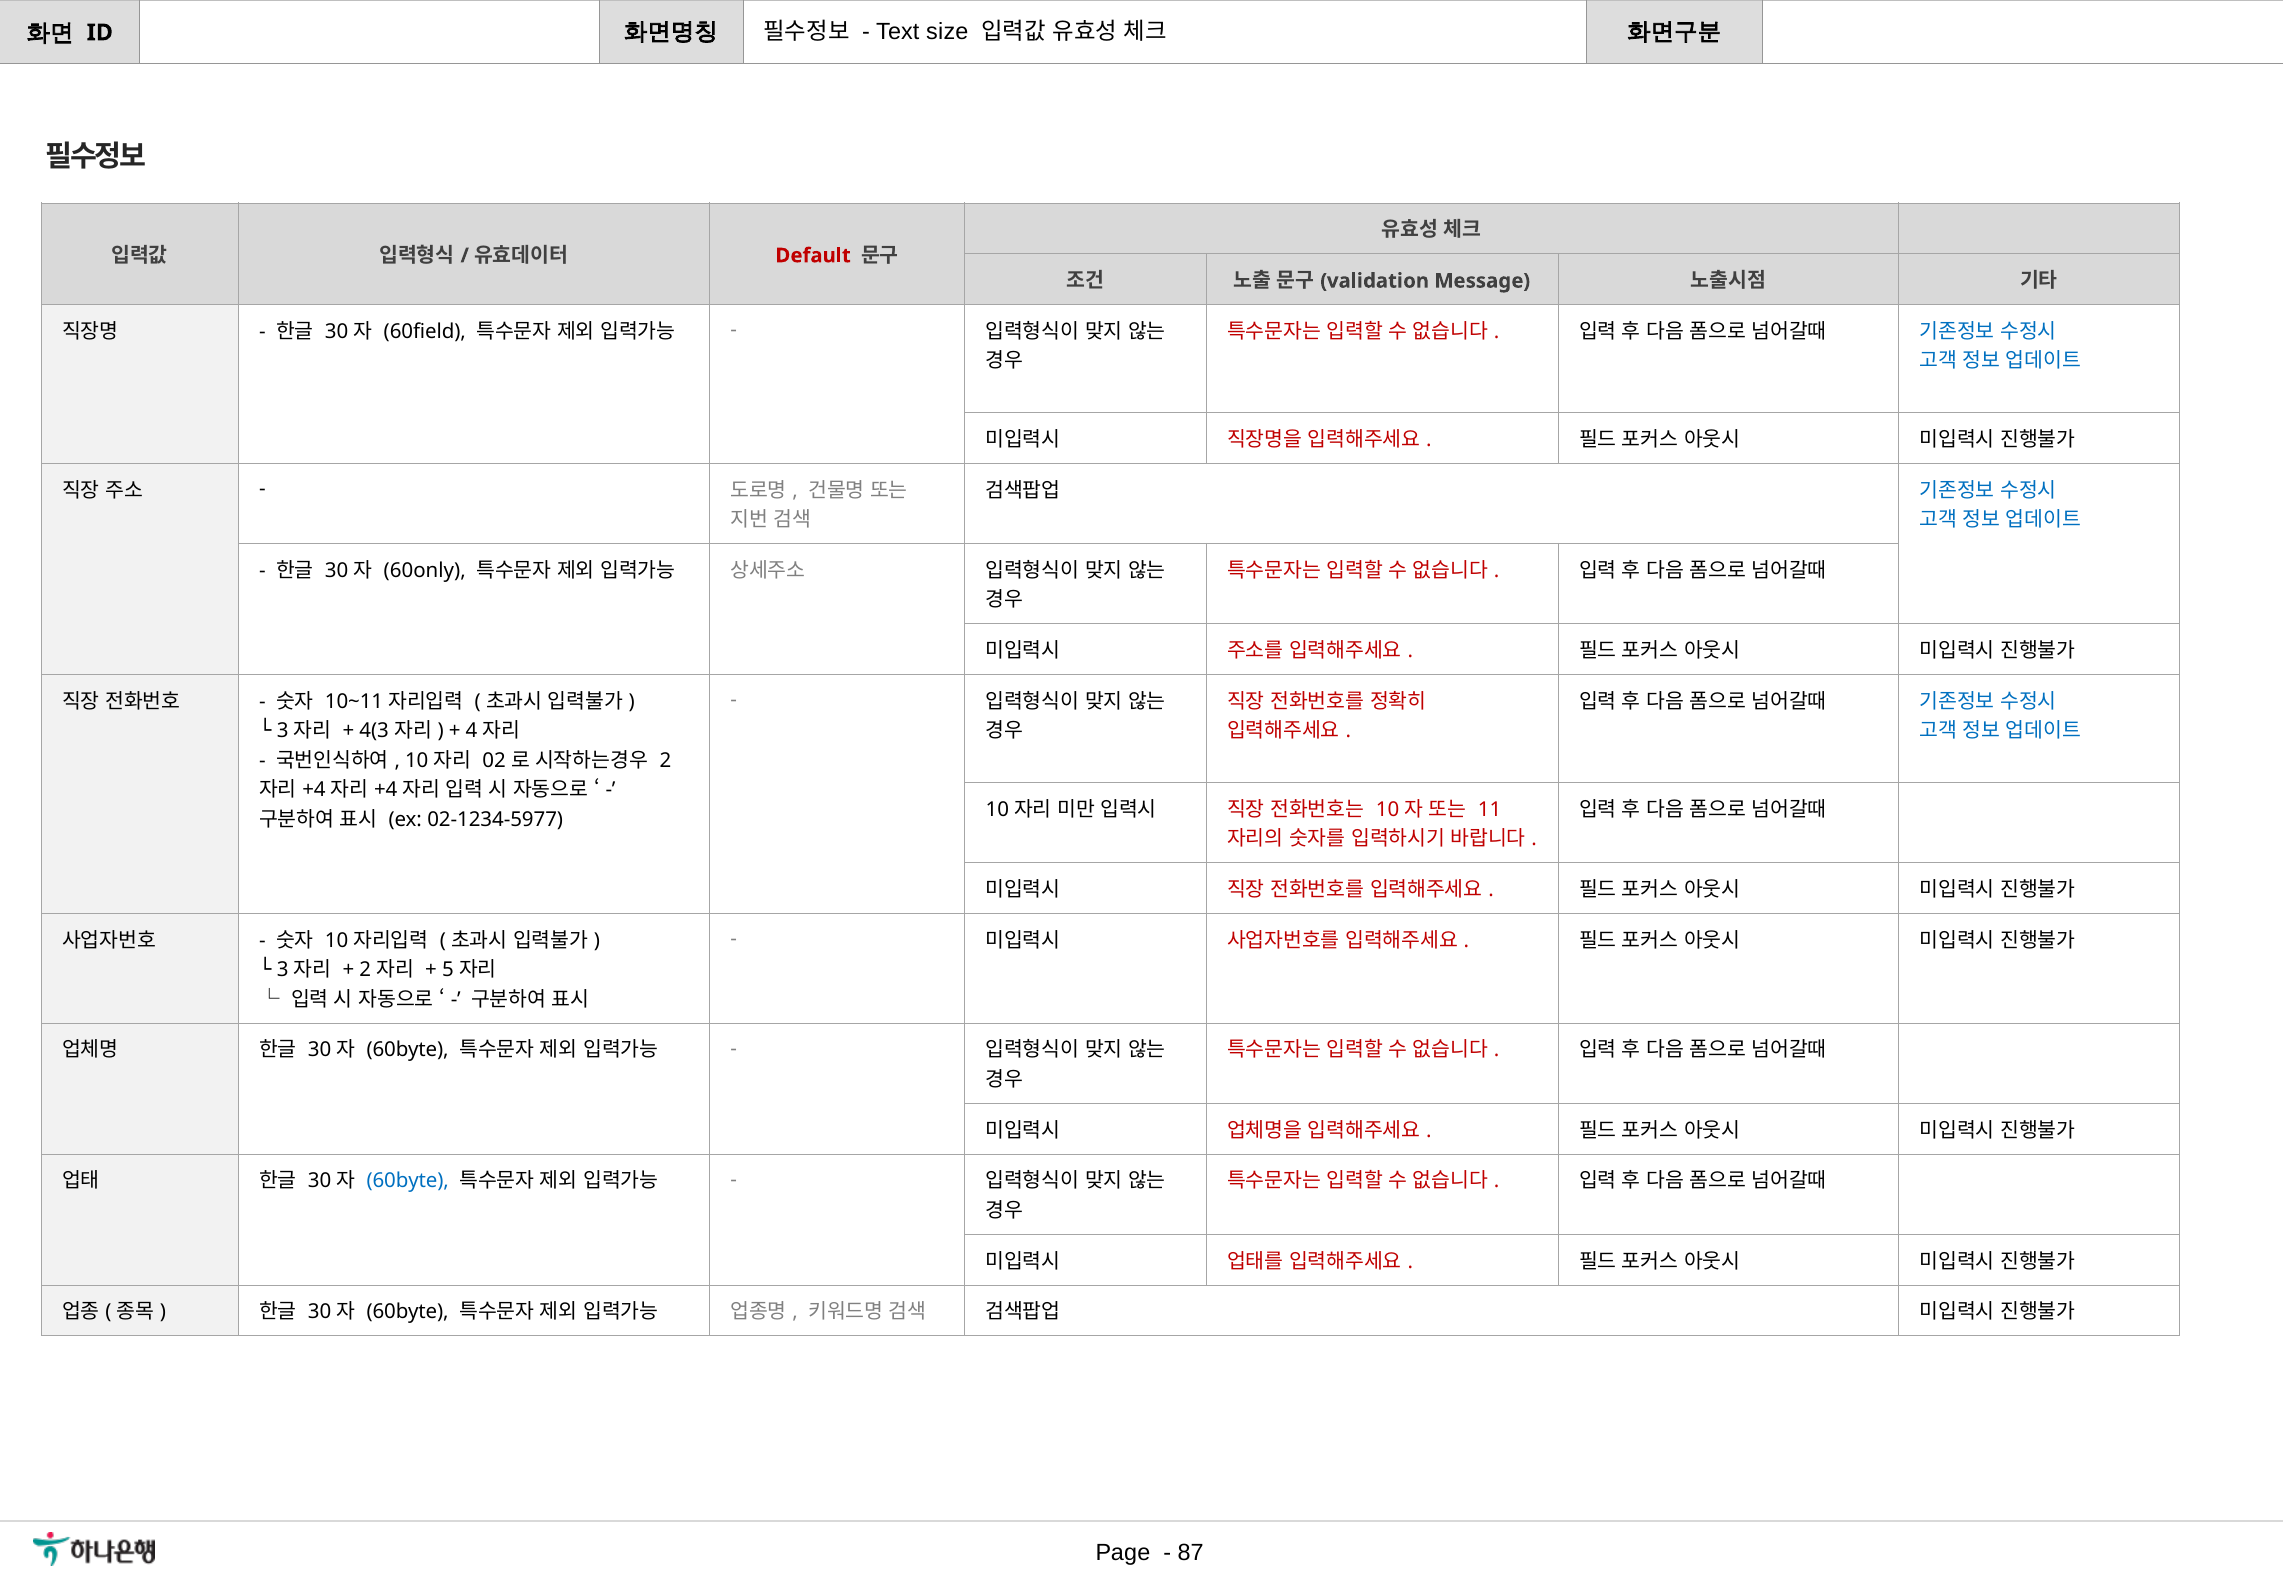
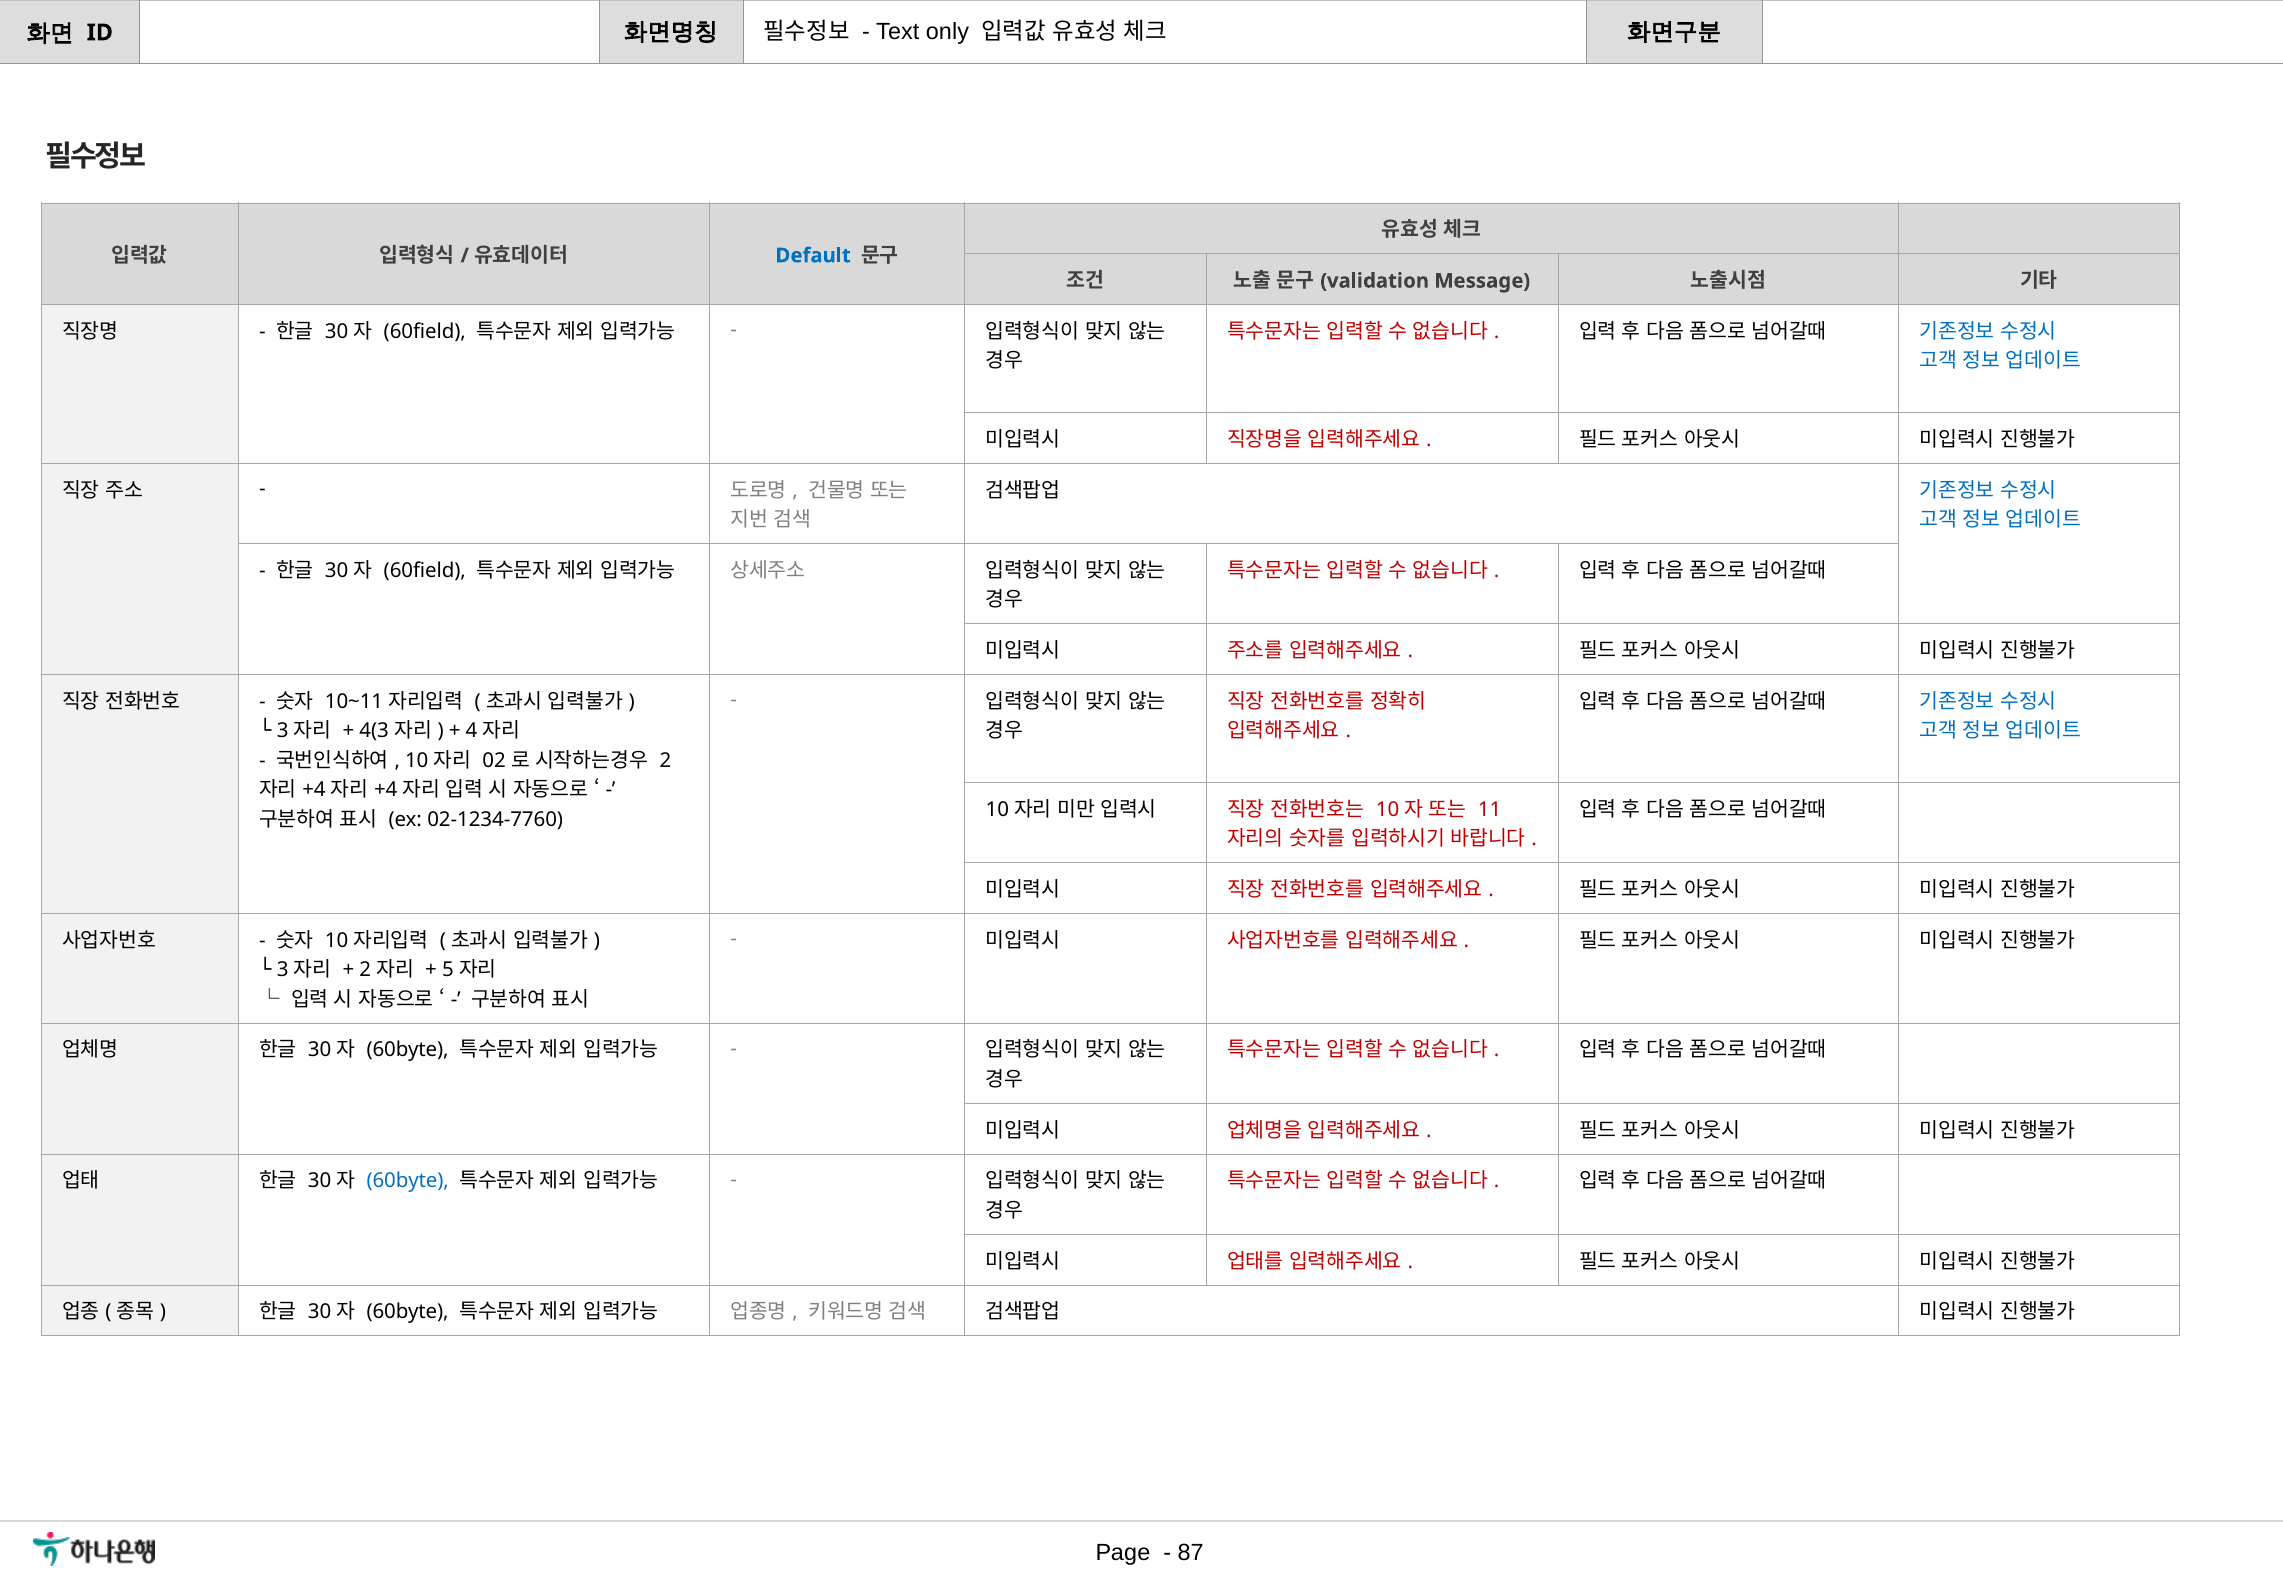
size: size -> only
Default colour: red -> blue
60only at (425, 570): 60only -> 60field
02-1234-5977: 02-1234-5977 -> 02-1234-7760
